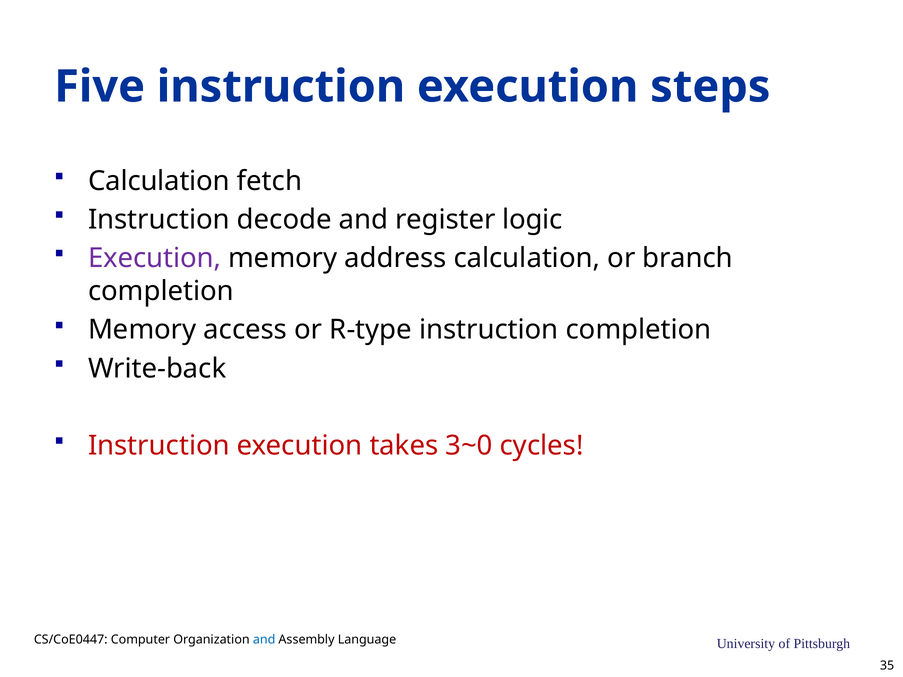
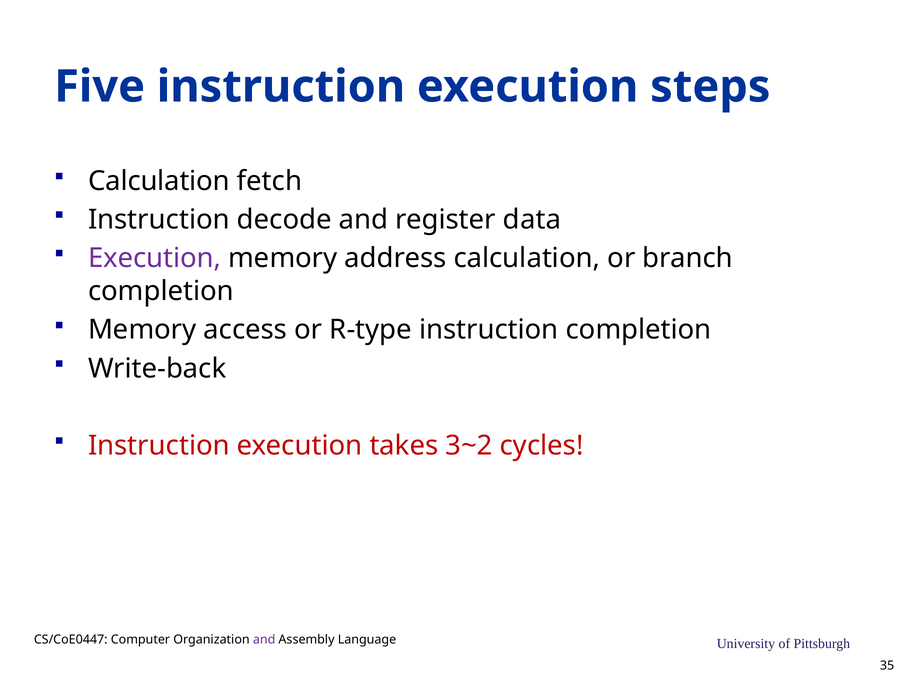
logic: logic -> data
3~0: 3~0 -> 3~2
and at (264, 640) colour: blue -> purple
